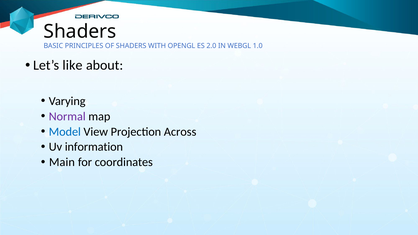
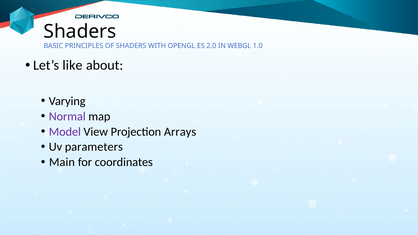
Model colour: blue -> purple
Across: Across -> Arrays
information: information -> parameters
